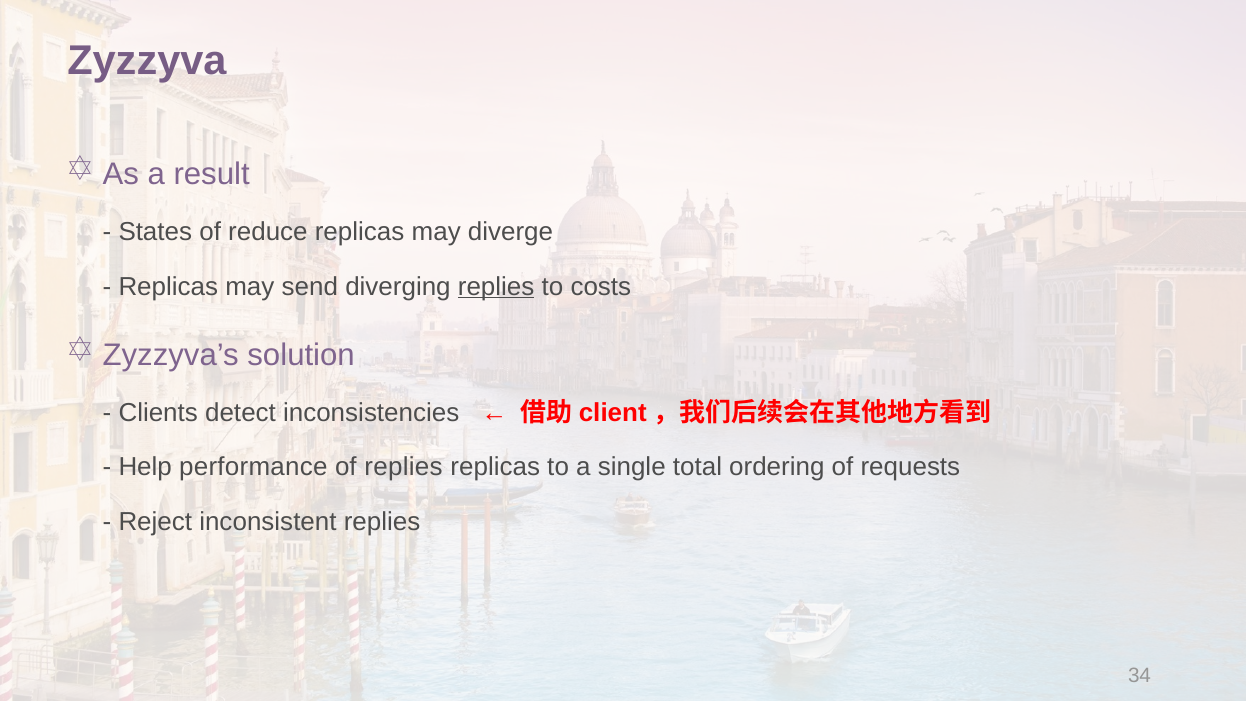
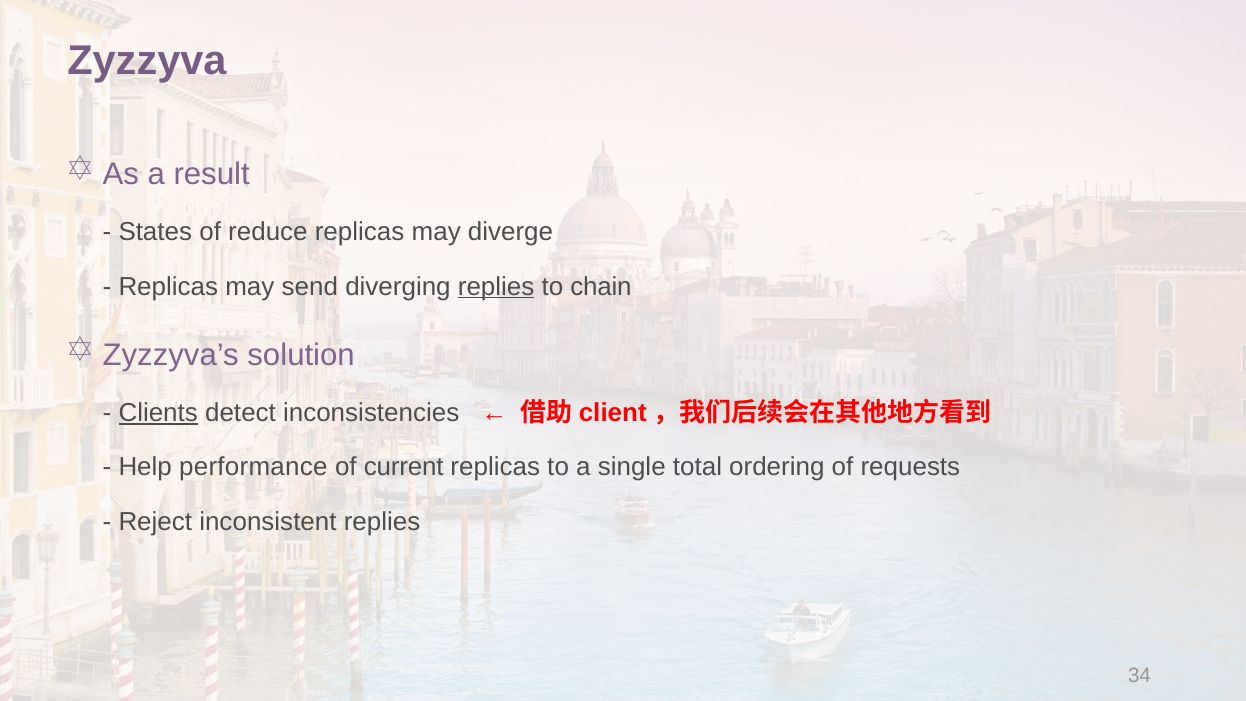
costs: costs -> chain
Clients underline: none -> present
of replies: replies -> current
